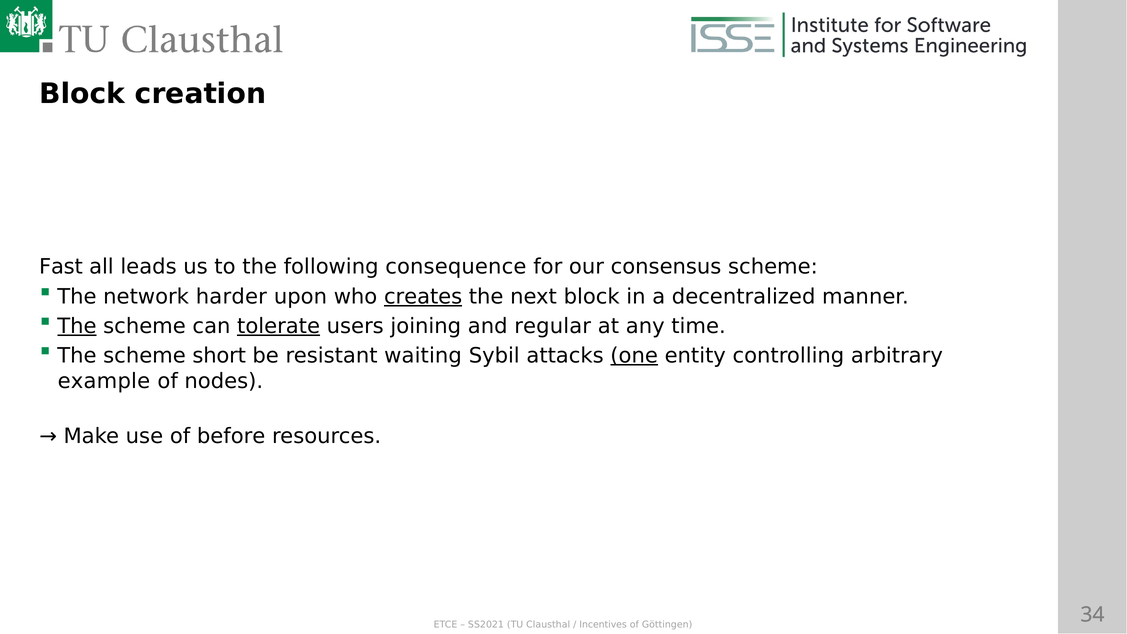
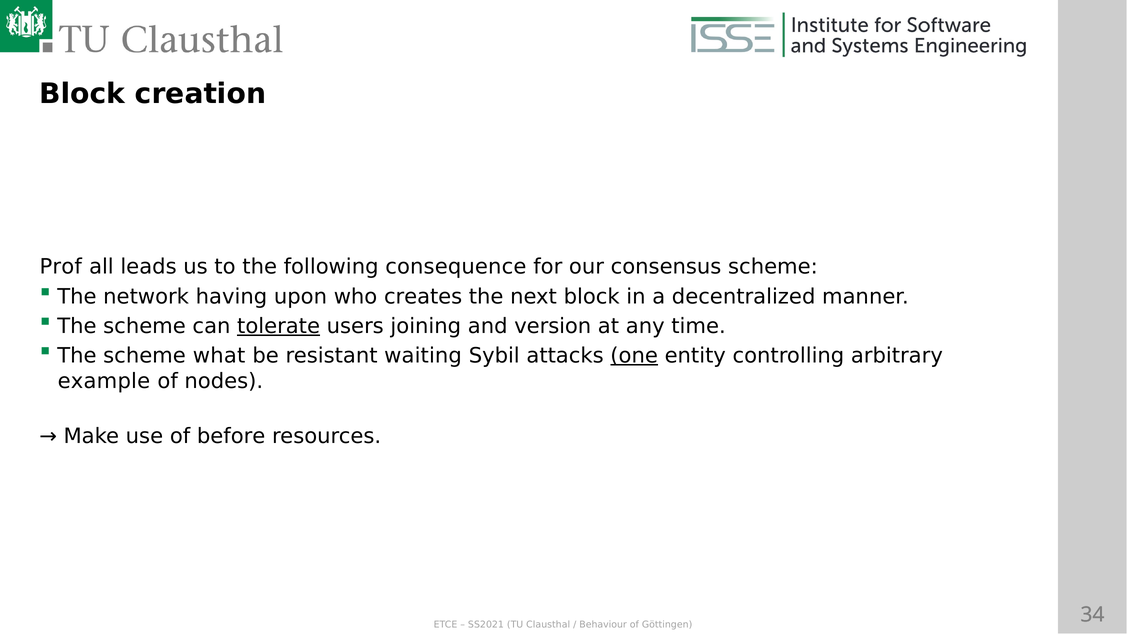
Fast: Fast -> Prof
harder: harder -> having
creates underline: present -> none
The at (77, 326) underline: present -> none
regular: regular -> version
short: short -> what
Incentives: Incentives -> Behaviour
